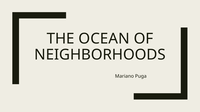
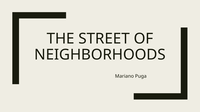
OCEAN: OCEAN -> STREET
